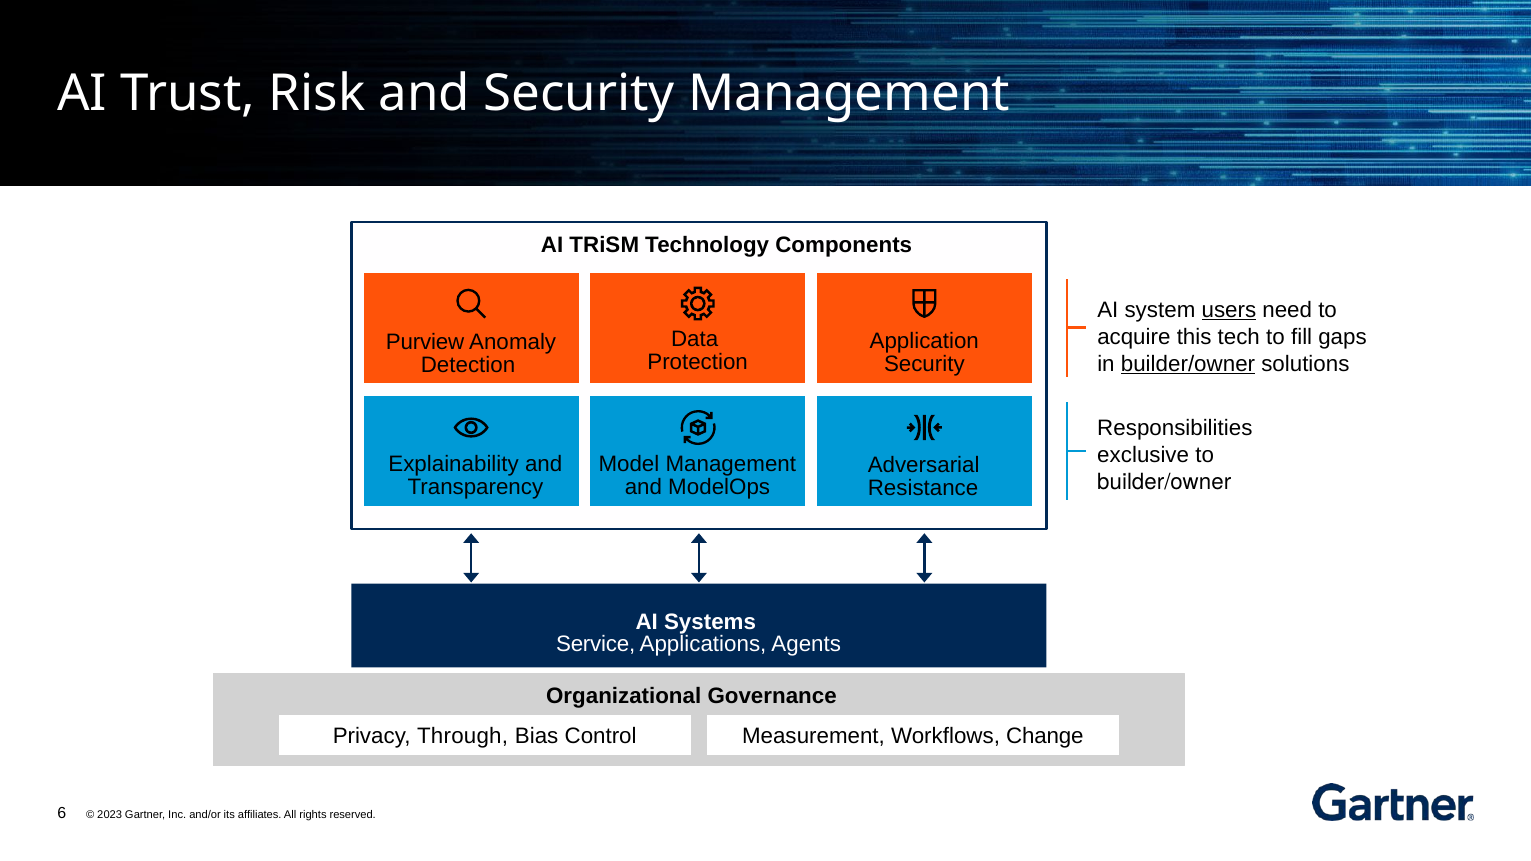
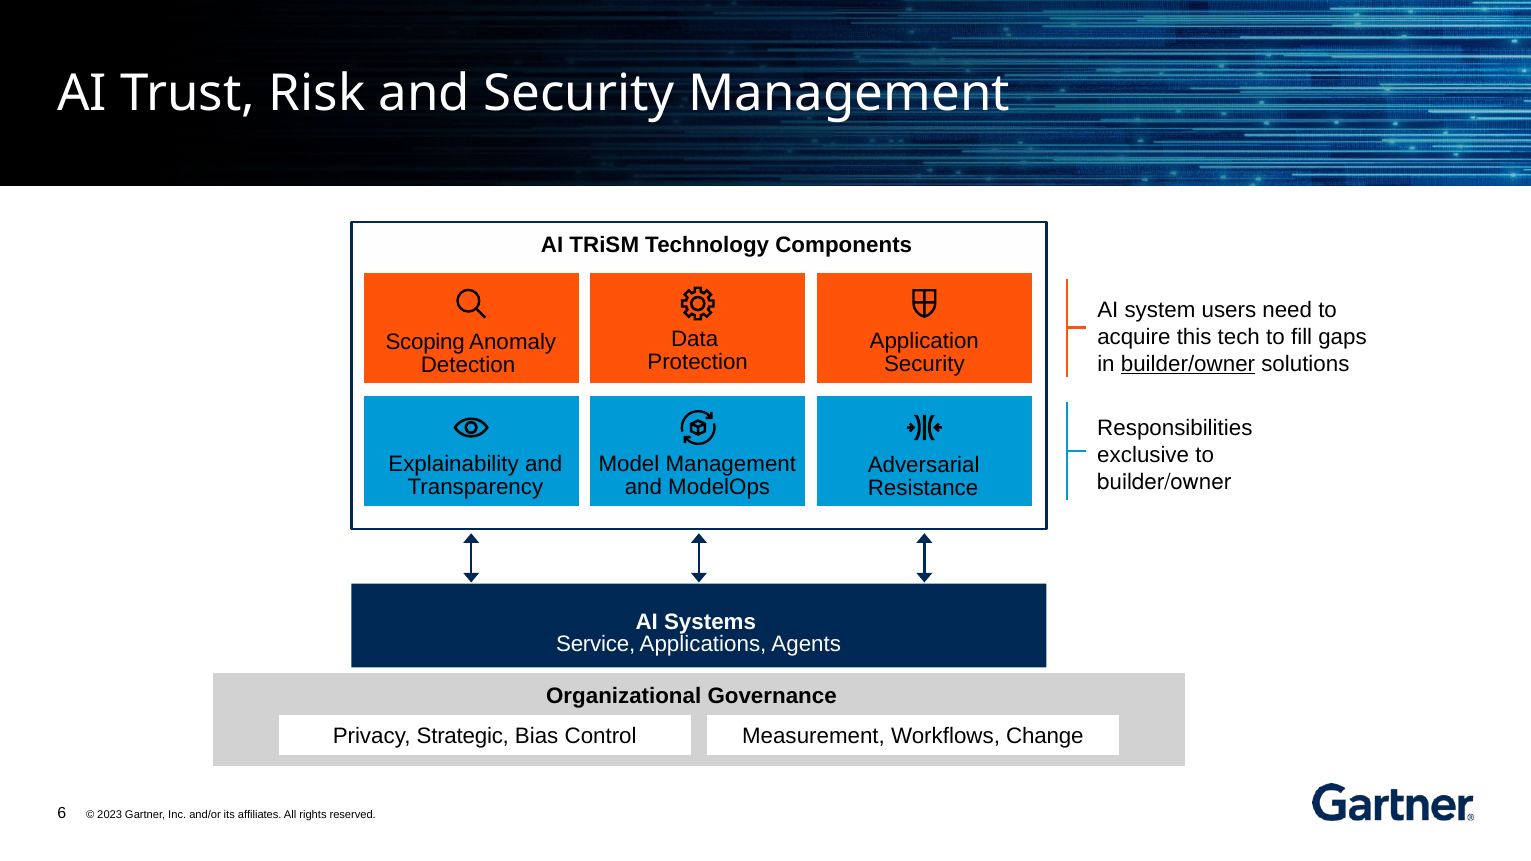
users underline: present -> none
Purview: Purview -> Scoping
Through: Through -> Strategic
